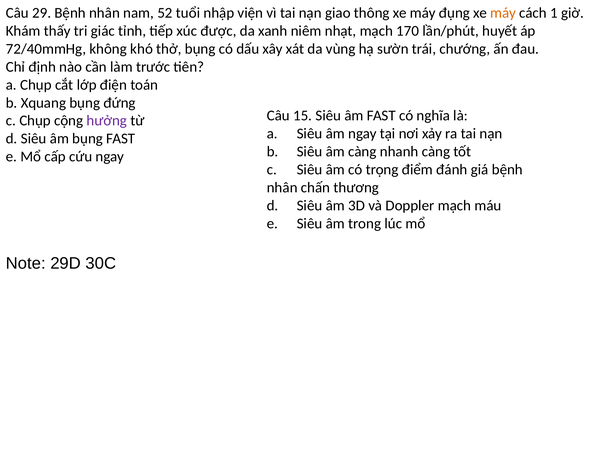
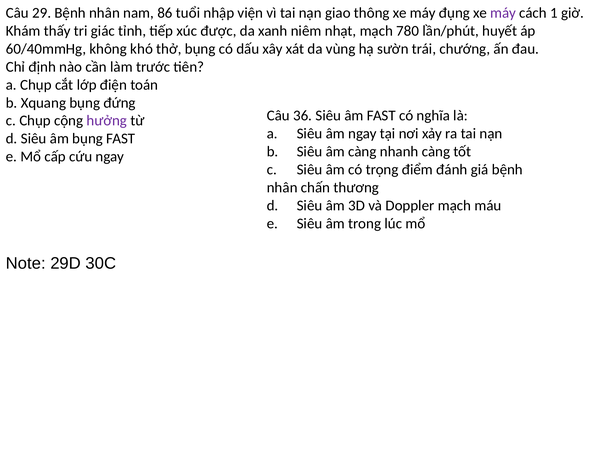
52: 52 -> 86
máy at (503, 13) colour: orange -> purple
170: 170 -> 780
72/40mmHg: 72/40mmHg -> 60/40mmHg
15: 15 -> 36
